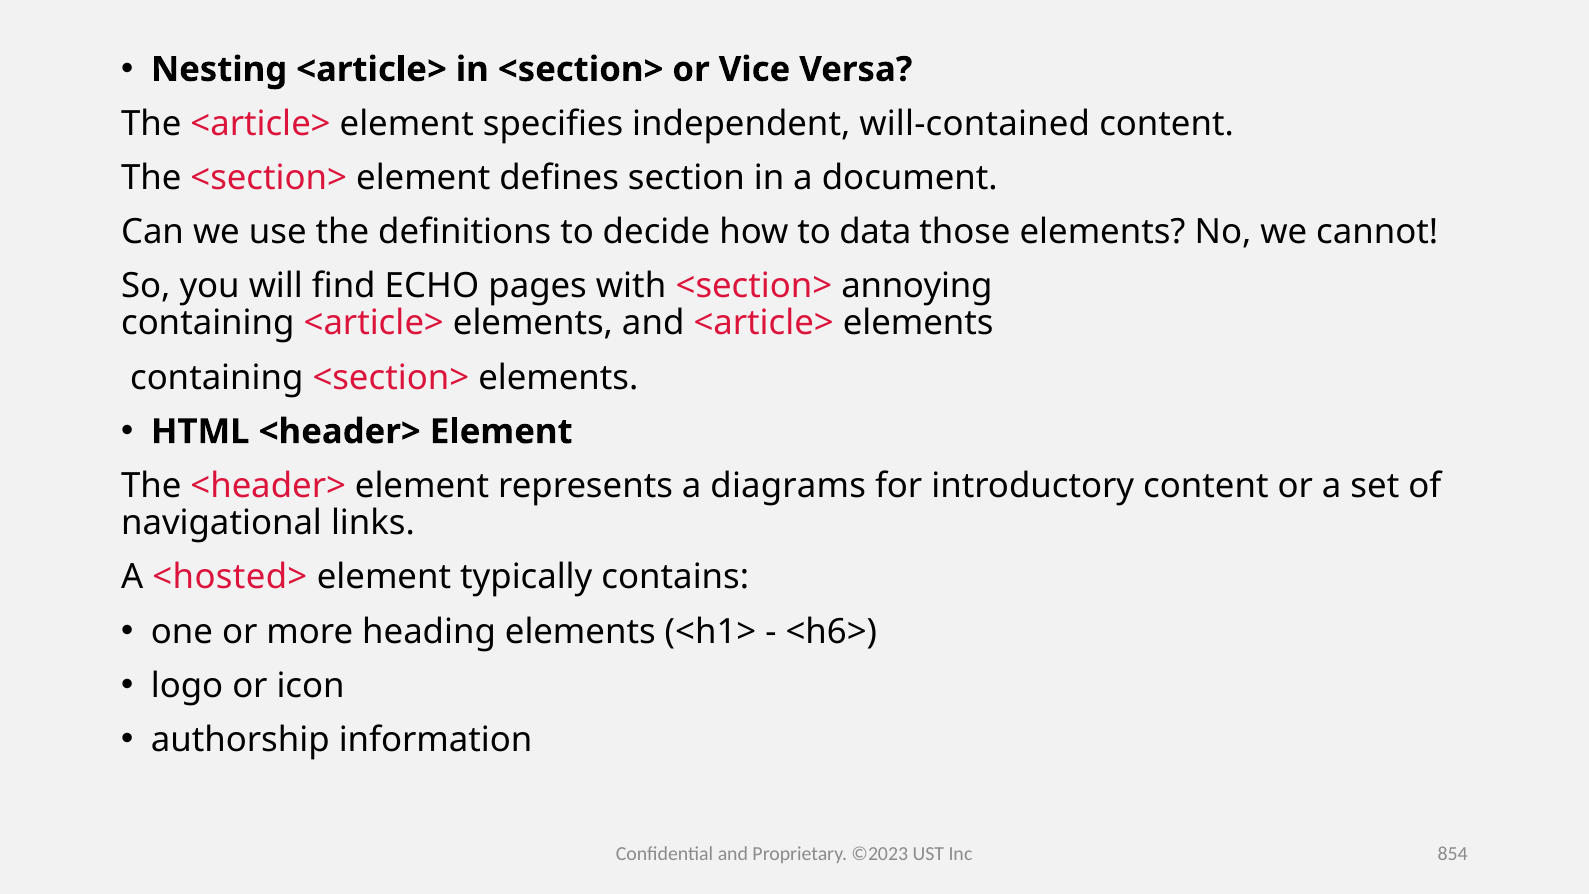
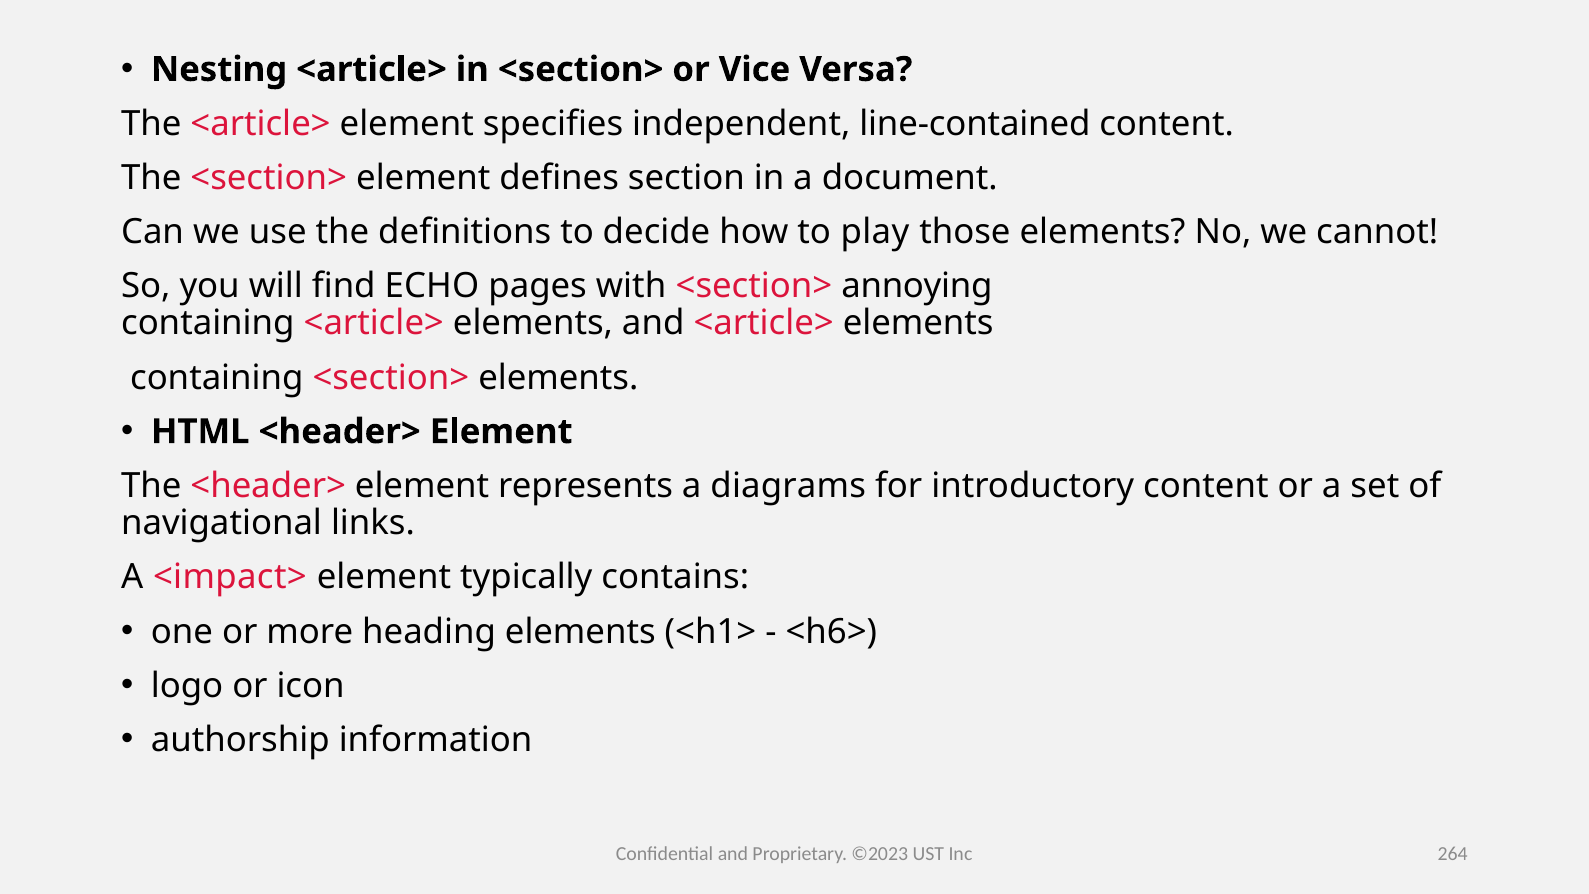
will-contained: will-contained -> line-contained
data: data -> play
<hosted>: <hosted> -> <impact>
854: 854 -> 264
